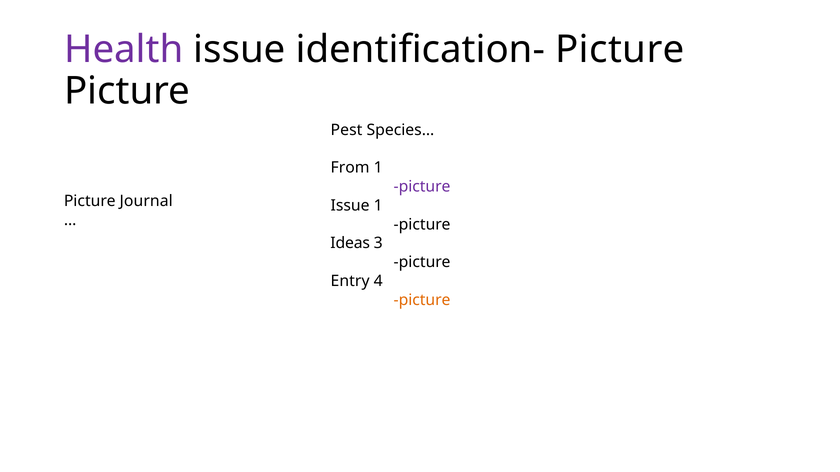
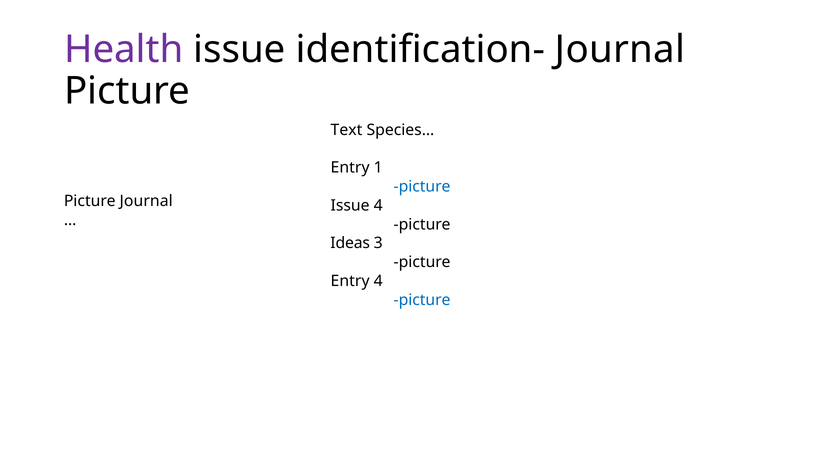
identification- Picture: Picture -> Journal
Pest: Pest -> Text
From at (350, 168): From -> Entry
picture at (422, 187) colour: purple -> blue
Issue 1: 1 -> 4
picture at (422, 300) colour: orange -> blue
